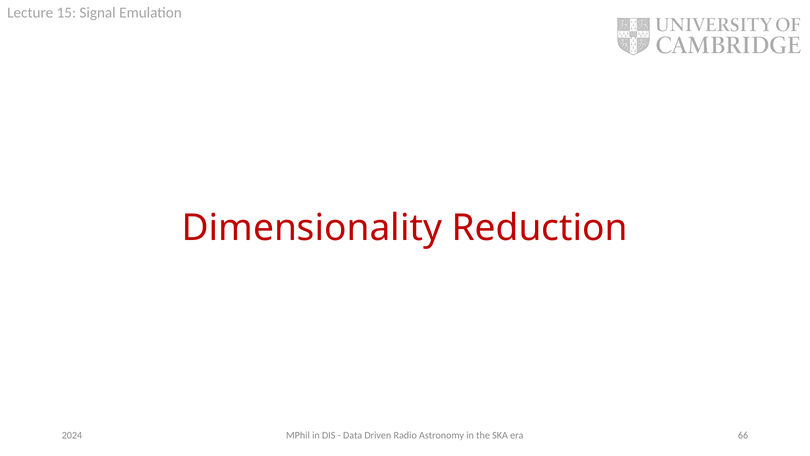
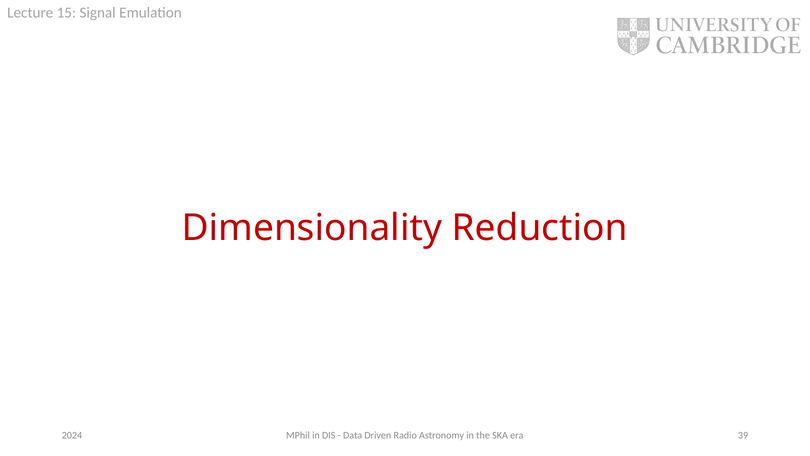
66: 66 -> 39
